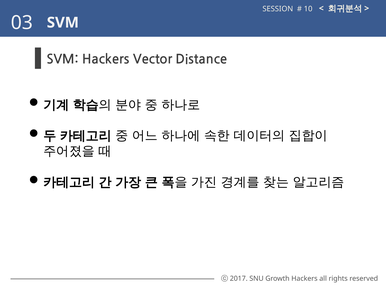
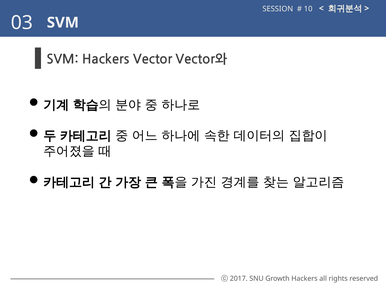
Distance: Distance -> Vector와
